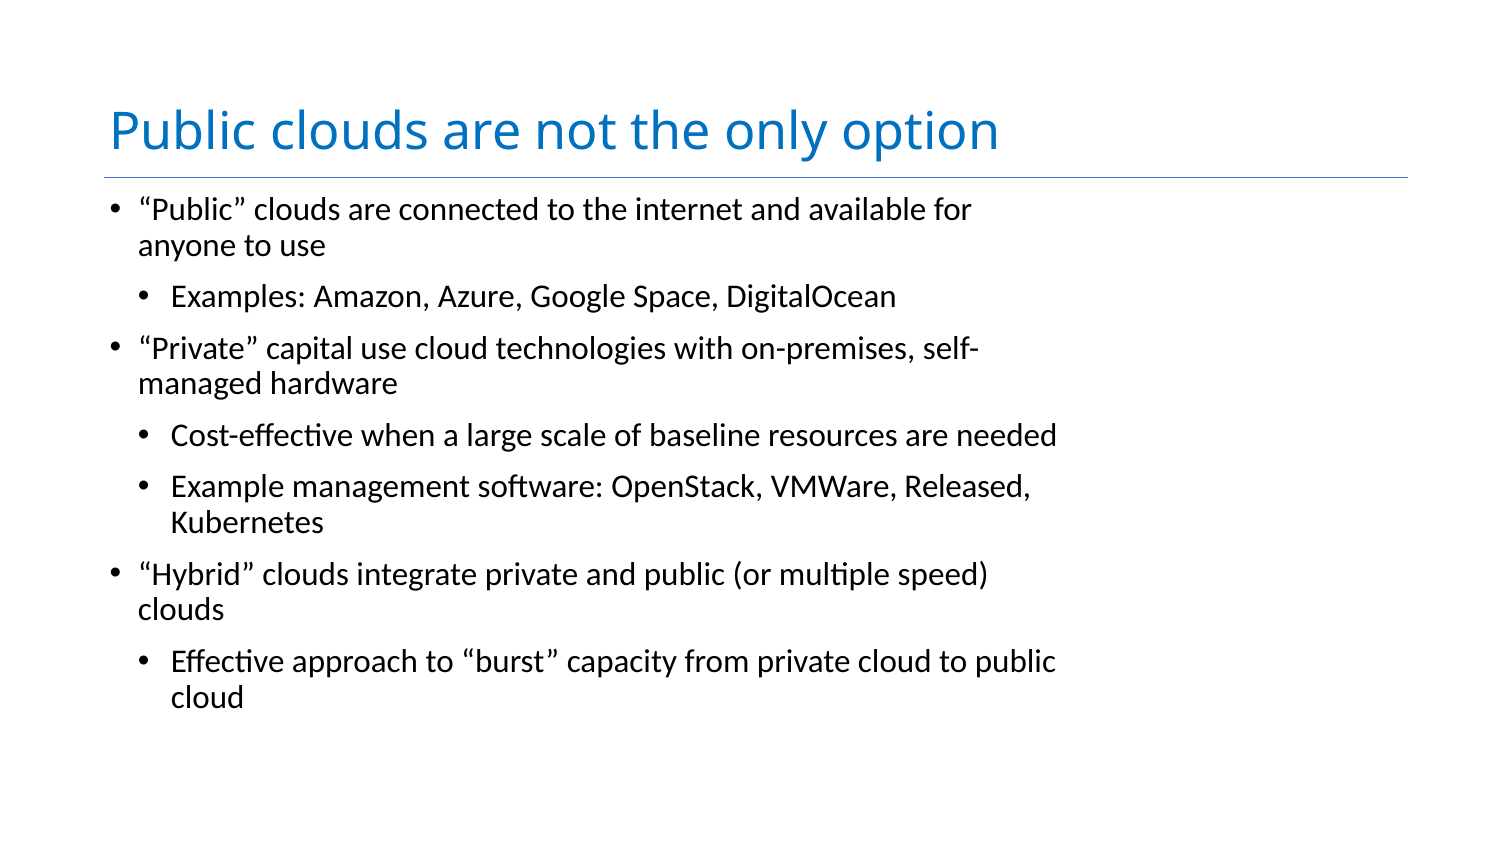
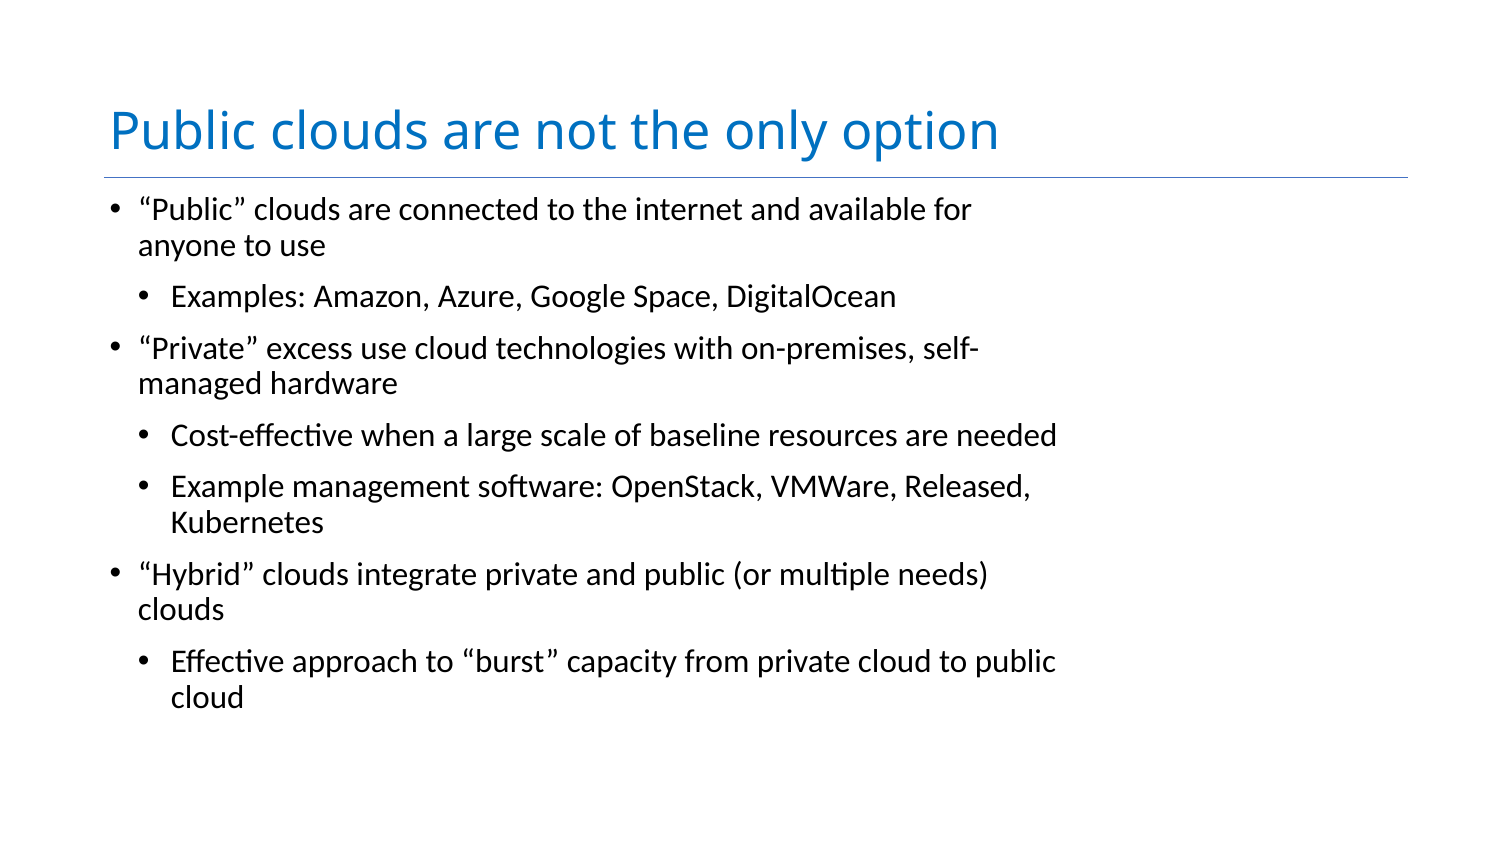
capital: capital -> excess
speed: speed -> needs
